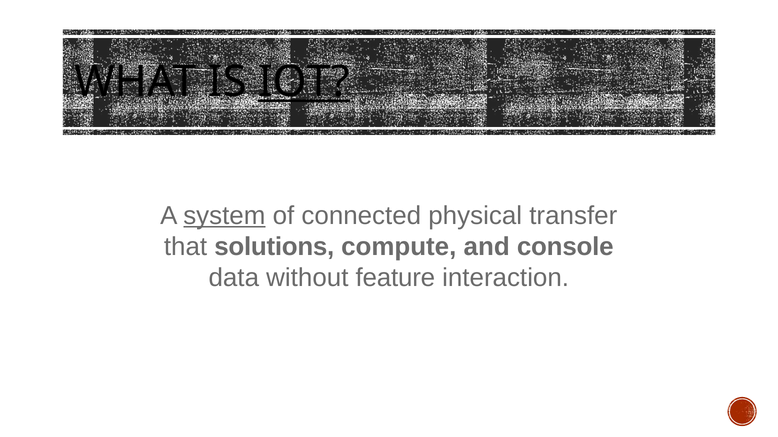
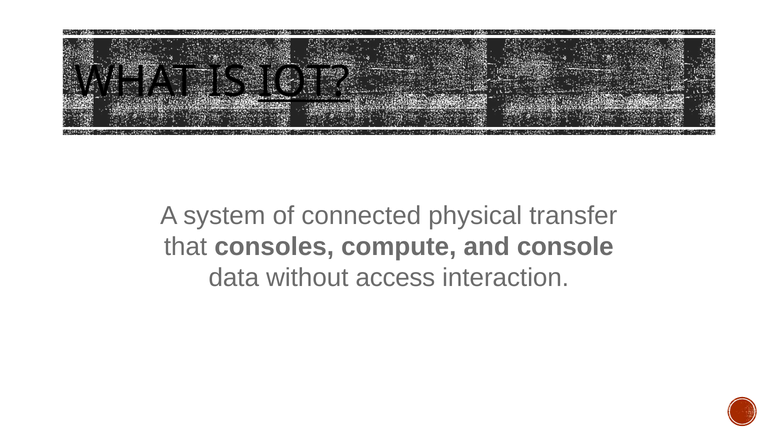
system underline: present -> none
solutions: solutions -> consoles
feature: feature -> access
